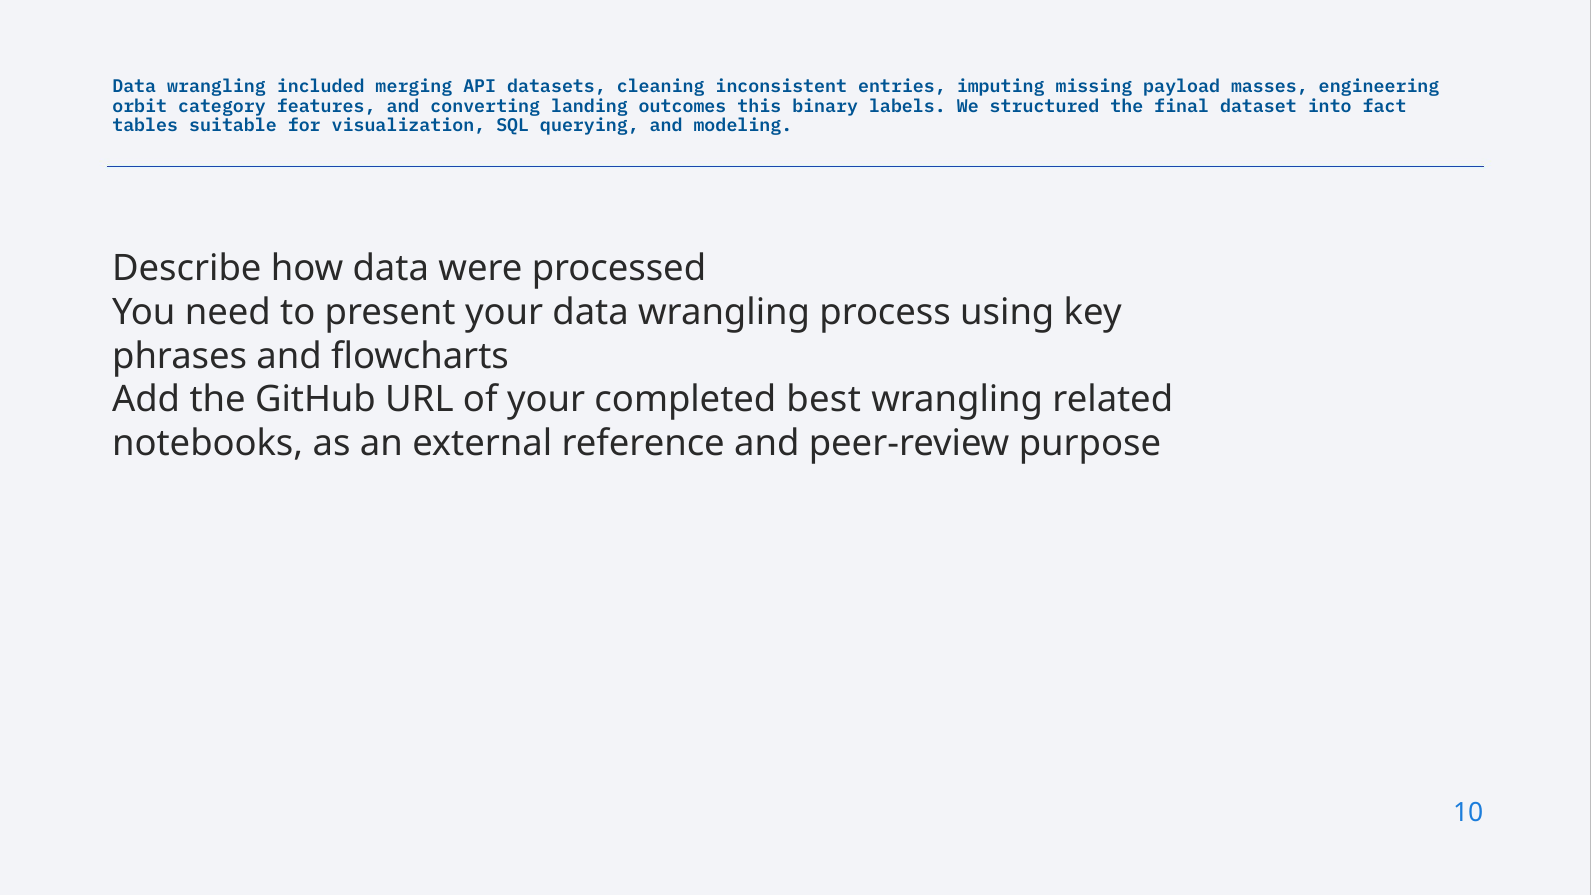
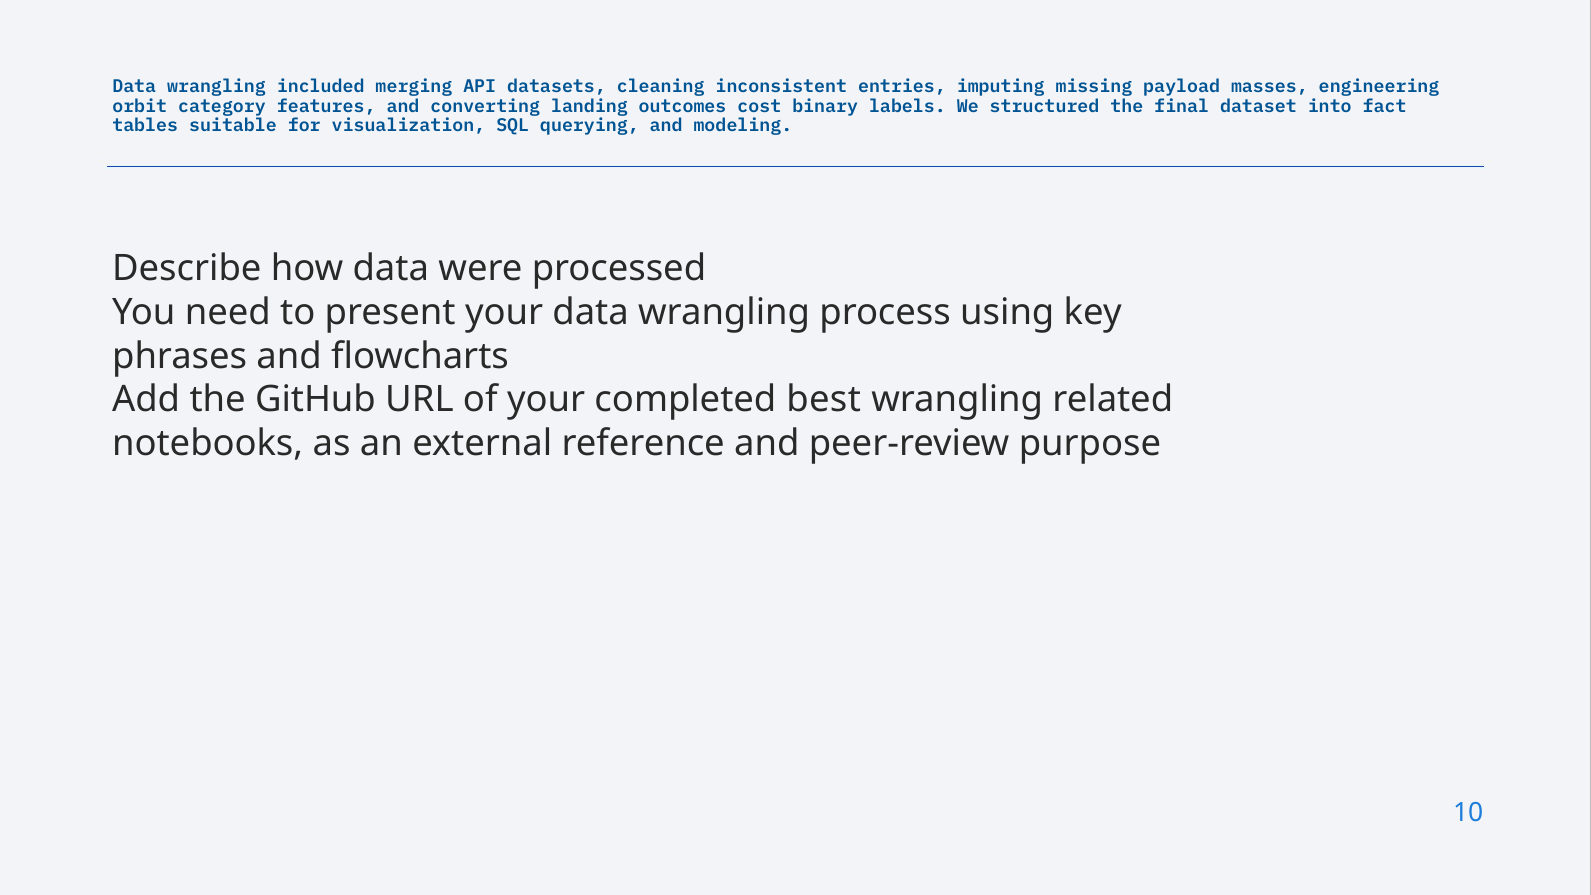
this: this -> cost
